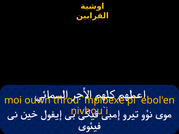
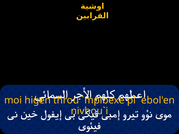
ouwn: ouwn -> higen
